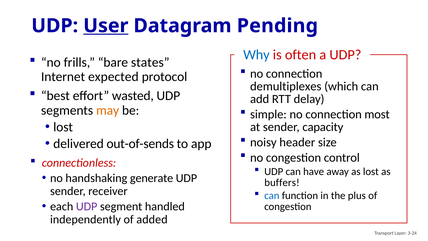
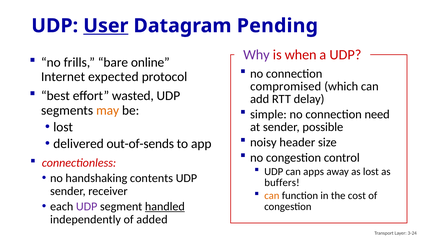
Why colour: blue -> purple
often: often -> when
states: states -> online
demultiplexes: demultiplexes -> compromised
most: most -> need
capacity: capacity -> possible
have: have -> apps
generate: generate -> contents
can at (272, 195) colour: blue -> orange
plus: plus -> cost
handled underline: none -> present
